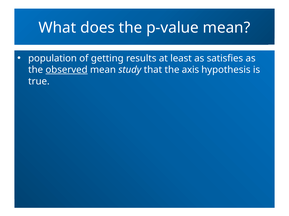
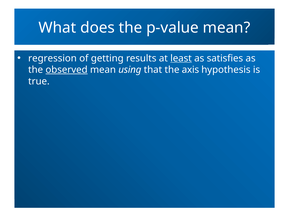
population: population -> regression
least underline: none -> present
study: study -> using
